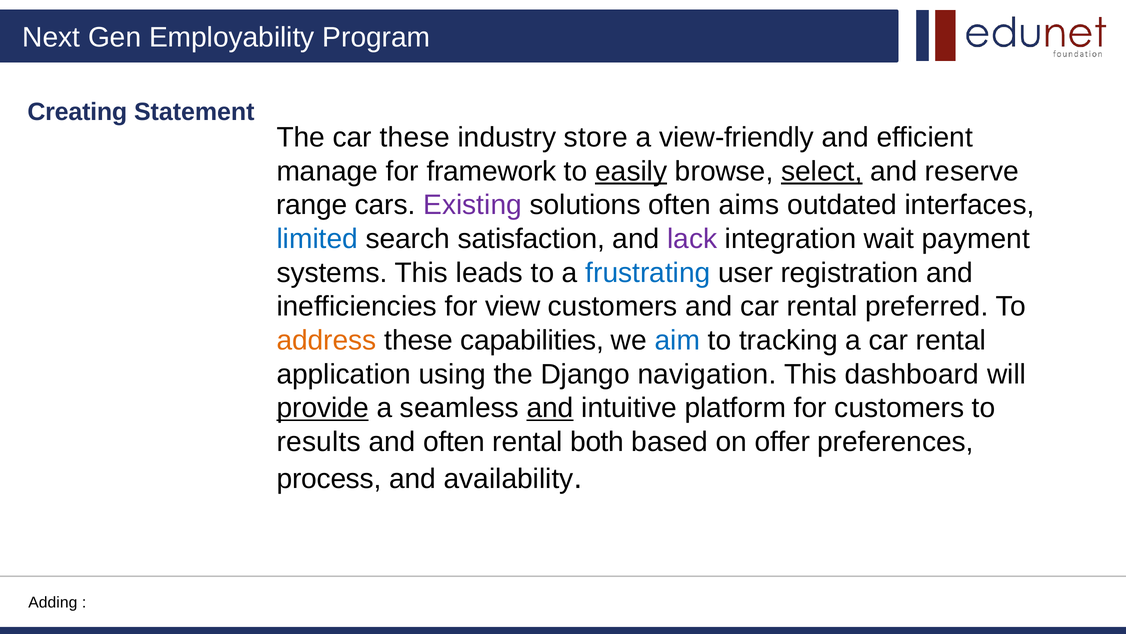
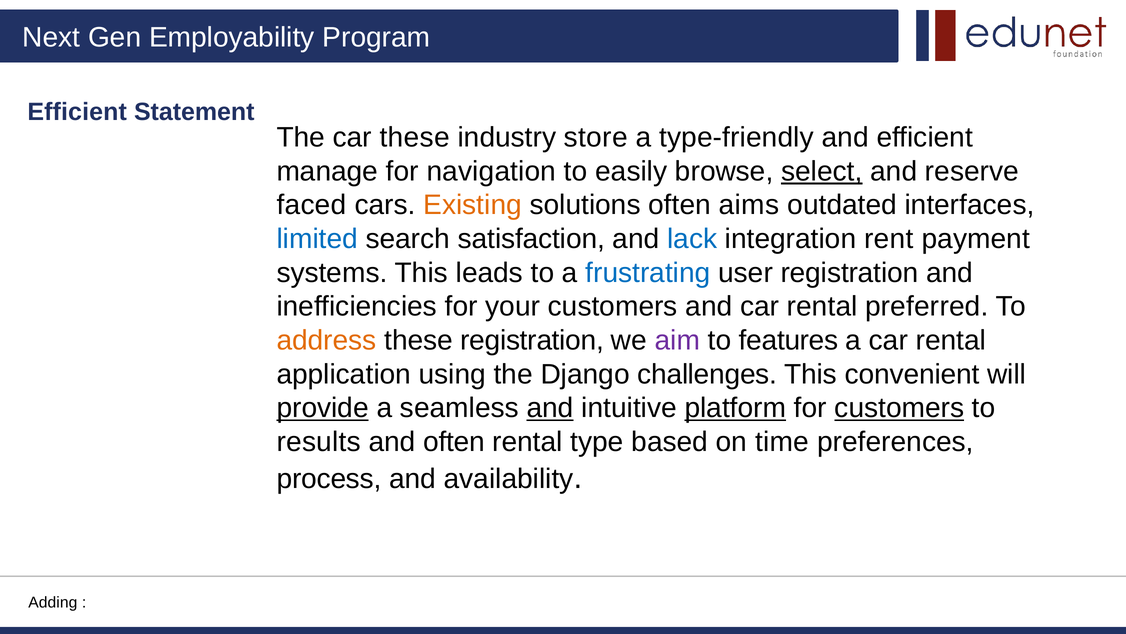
Creating at (77, 112): Creating -> Efficient
view-friendly: view-friendly -> type-friendly
framework: framework -> navigation
easily underline: present -> none
range: range -> faced
Existing colour: purple -> orange
lack colour: purple -> blue
wait: wait -> rent
view: view -> your
these capabilities: capabilities -> registration
aim colour: blue -> purple
tracking: tracking -> features
navigation: navigation -> challenges
dashboard: dashboard -> convenient
platform underline: none -> present
customers at (899, 408) underline: none -> present
both: both -> type
offer: offer -> time
